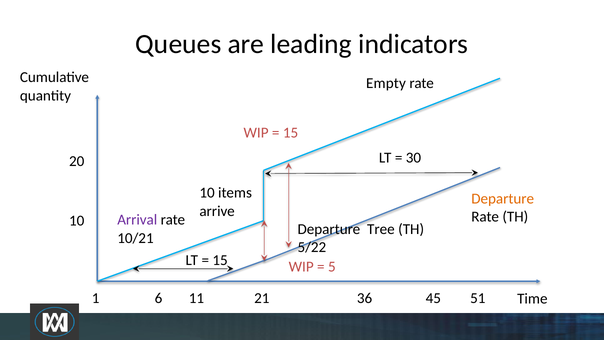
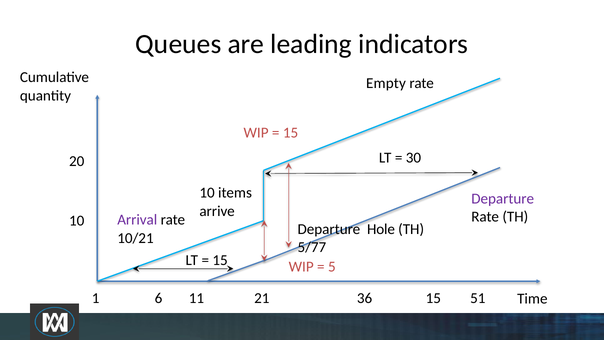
Departure at (503, 199) colour: orange -> purple
Tree: Tree -> Hole
5/22: 5/22 -> 5/77
36 45: 45 -> 15
